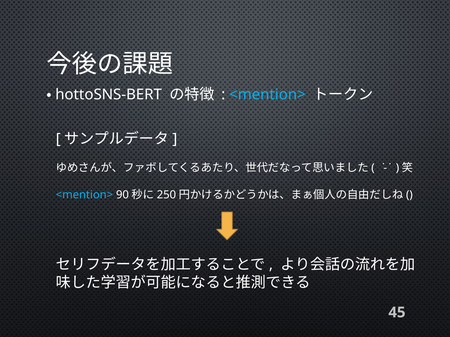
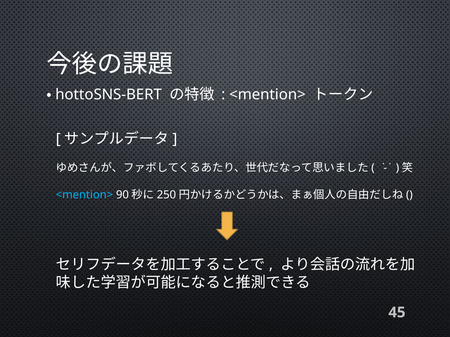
<mention> at (267, 95) colour: light blue -> white
